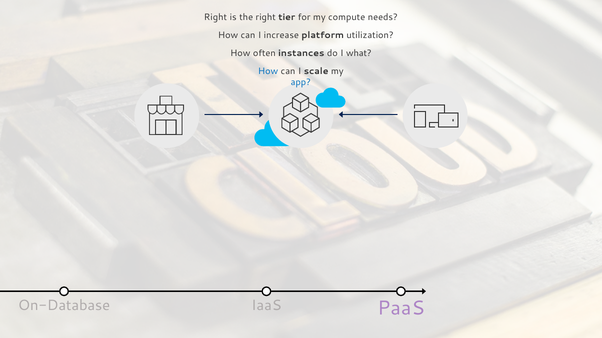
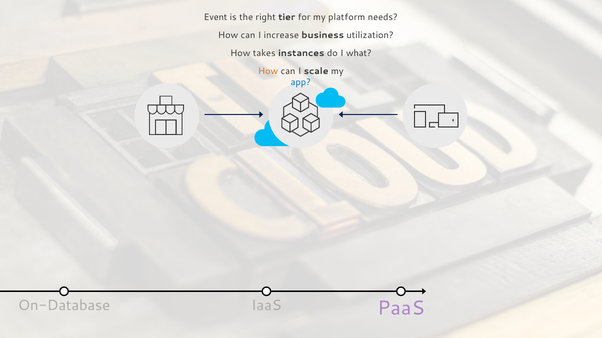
Right at (215, 17): Right -> Event
compute: compute -> platform
platform: platform -> business
often: often -> takes
How at (268, 71) colour: blue -> orange
